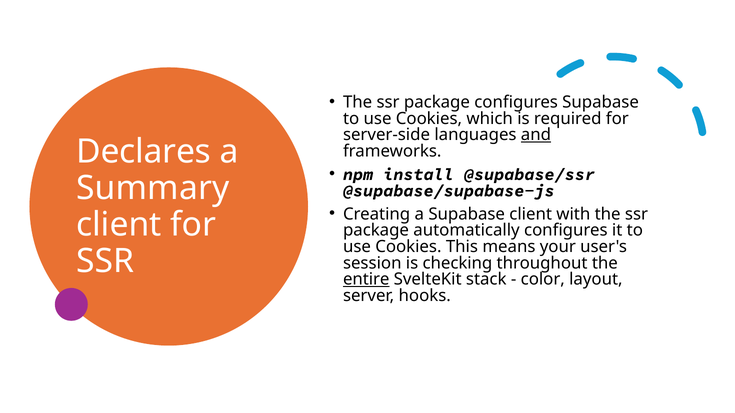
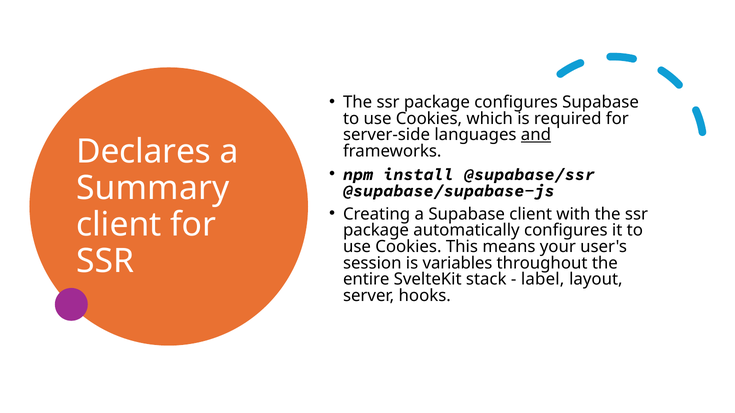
checking: checking -> variables
entire underline: present -> none
color: color -> label
